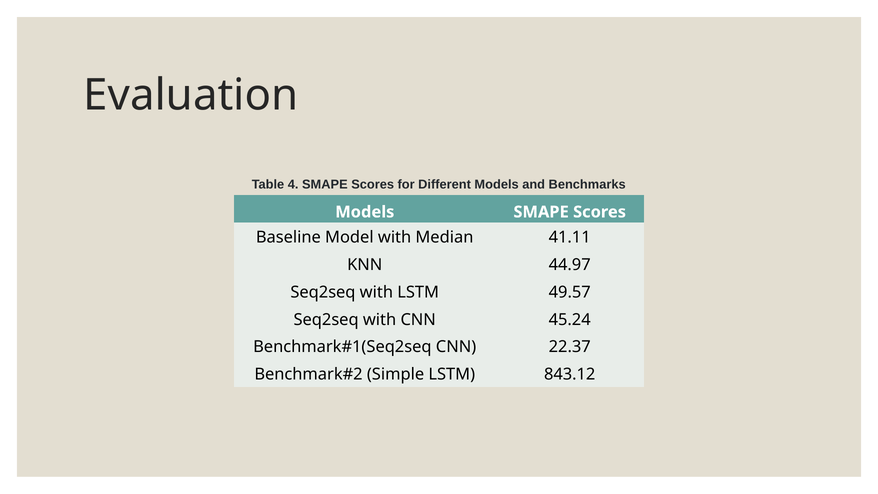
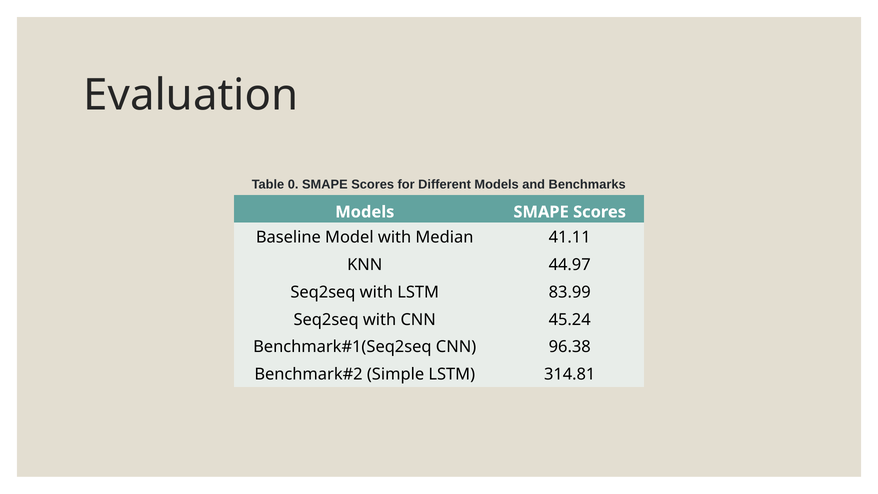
4: 4 -> 0
49.57: 49.57 -> 83.99
22.37: 22.37 -> 96.38
843.12: 843.12 -> 314.81
